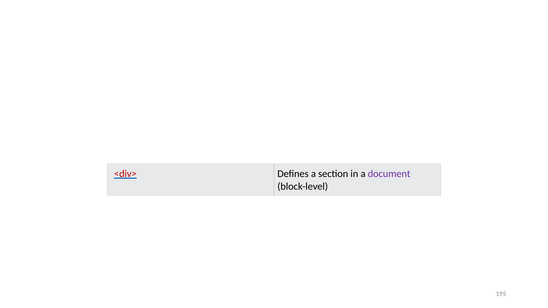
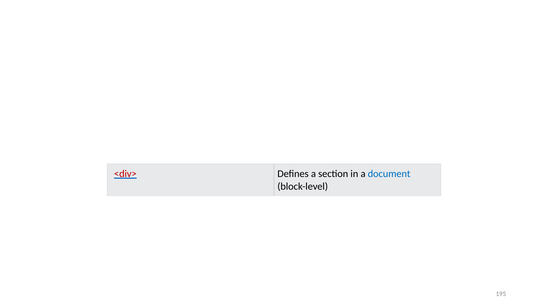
document colour: purple -> blue
